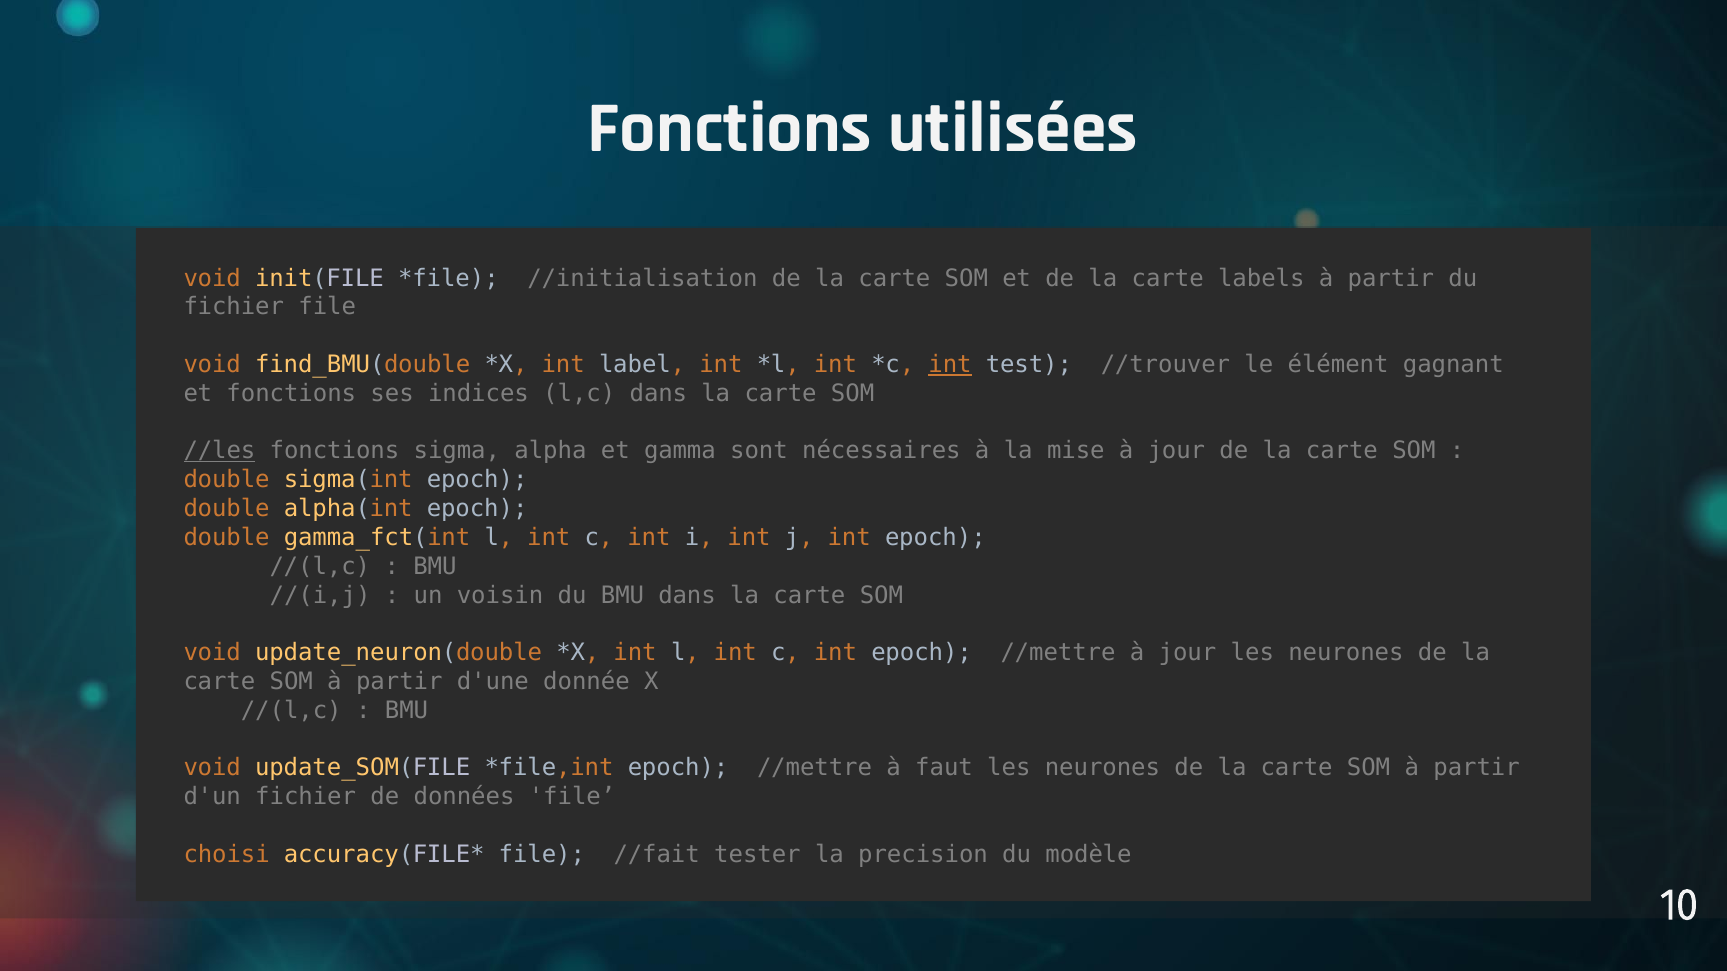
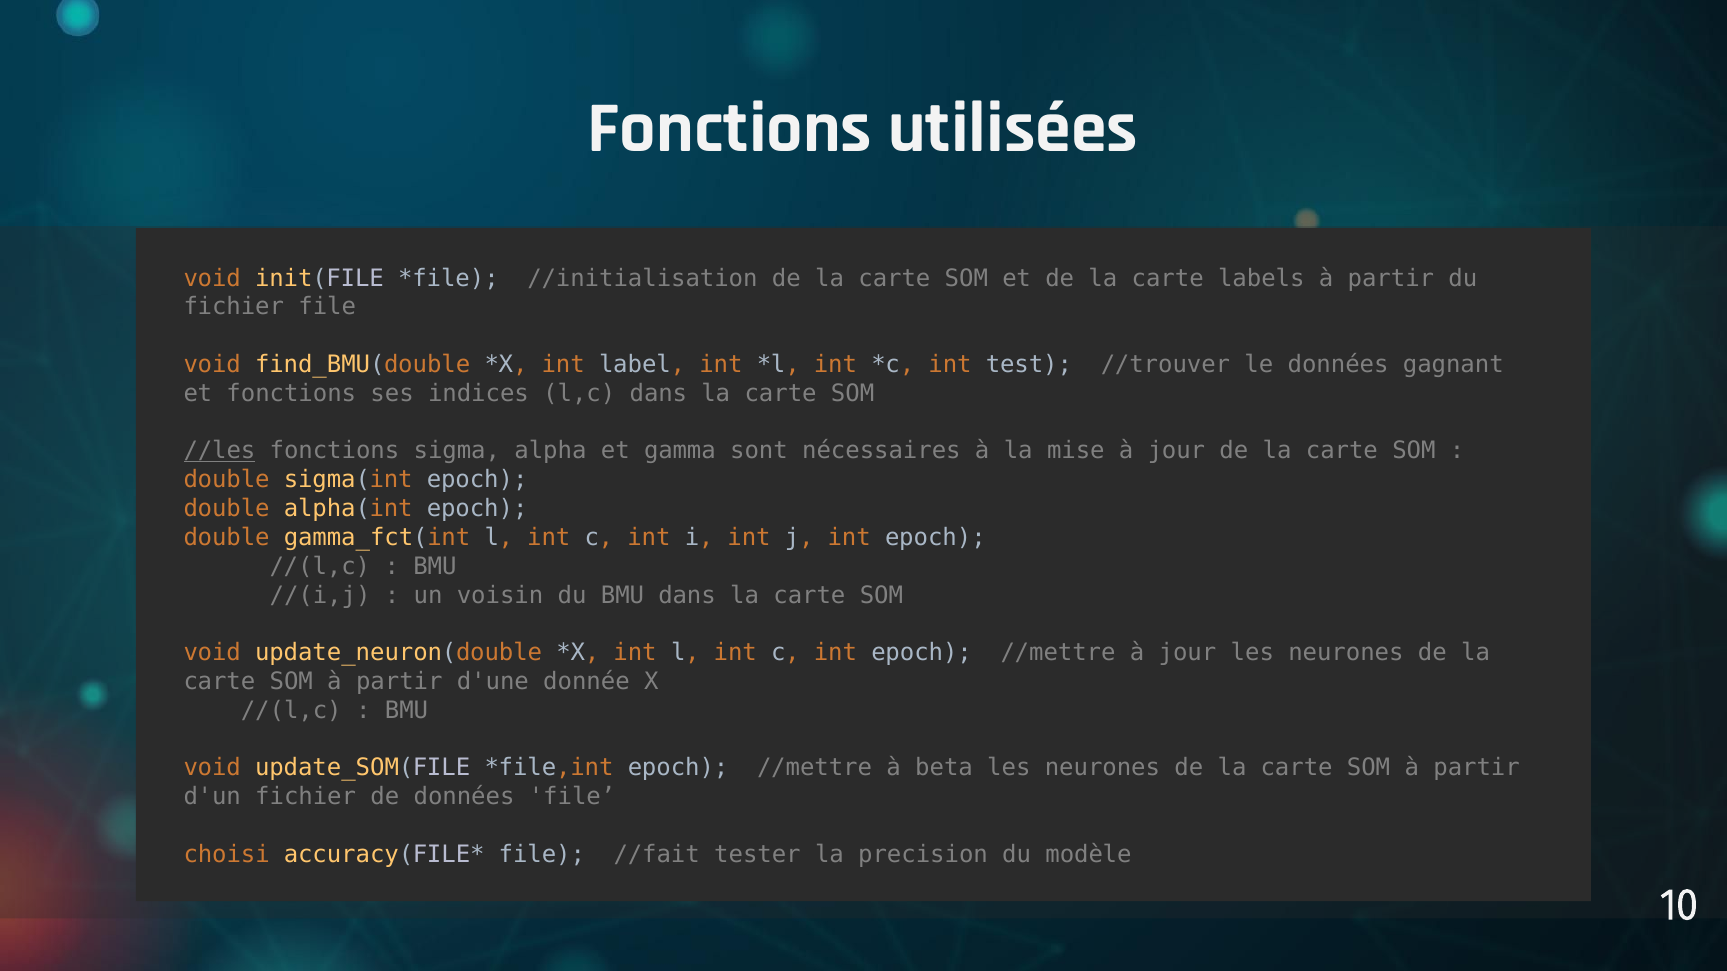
int at (950, 365) underline: present -> none
le élément: élément -> données
faut: faut -> beta
